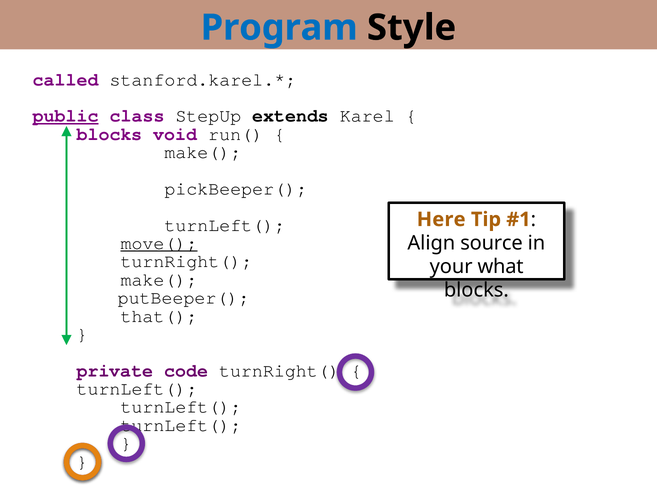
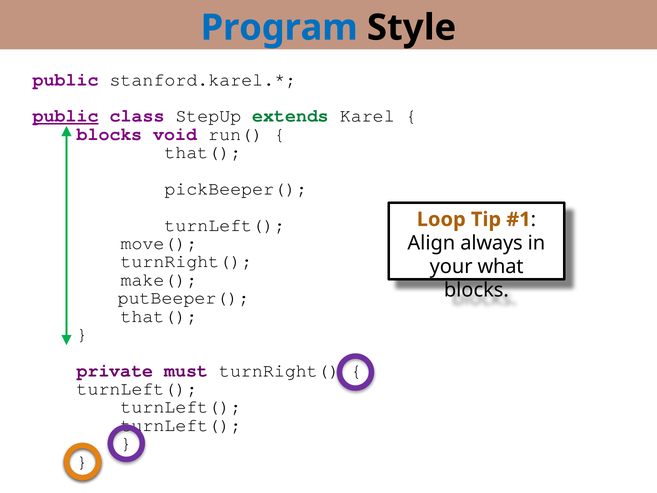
called at (66, 79): called -> public
extends colour: black -> green
make( at (203, 152): make( -> that(
Here: Here -> Loop
move( underline: present -> none
source: source -> always
code: code -> must
